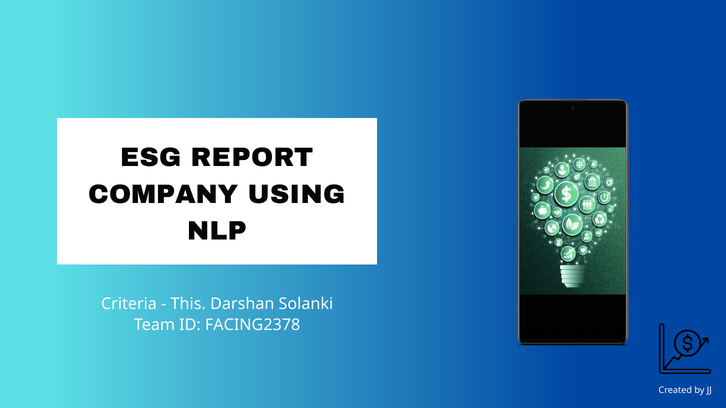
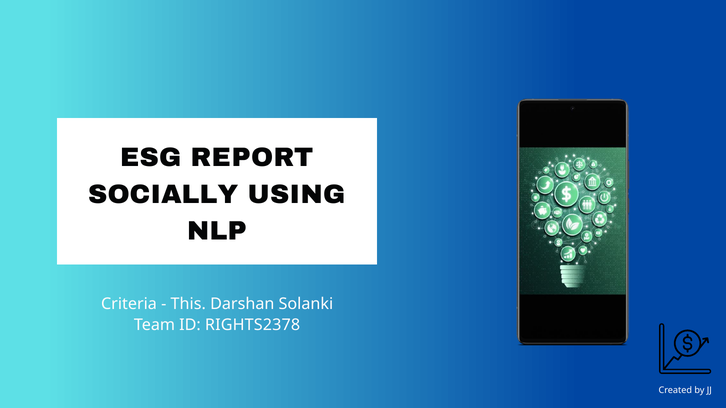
COMPANY: COMPANY -> SOCIALLY
FACING2378: FACING2378 -> RIGHTS2378
